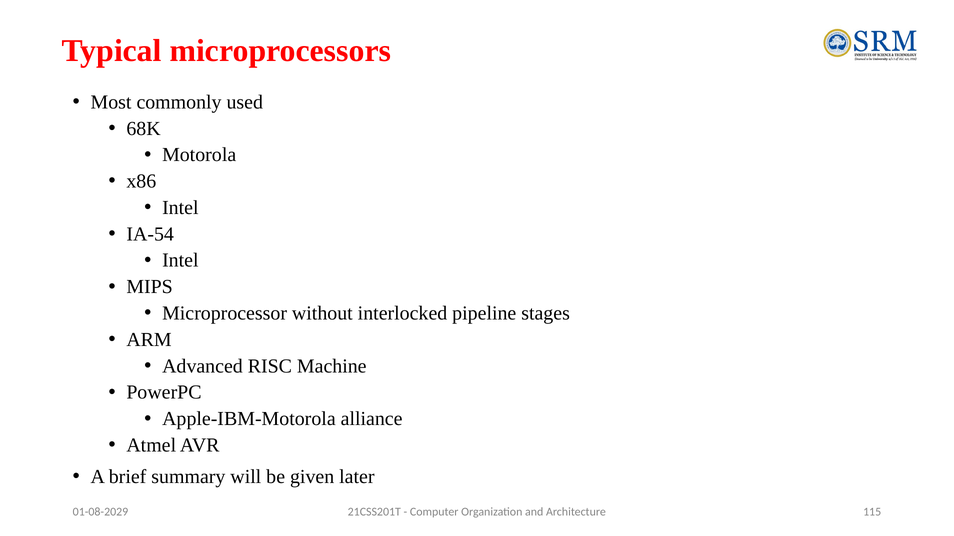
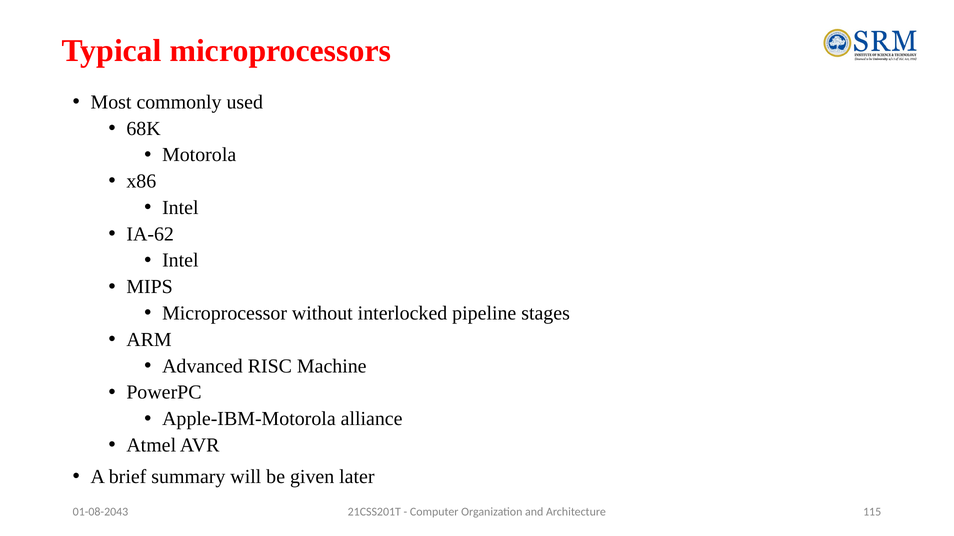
IA-54: IA-54 -> IA-62
01-08-2029: 01-08-2029 -> 01-08-2043
